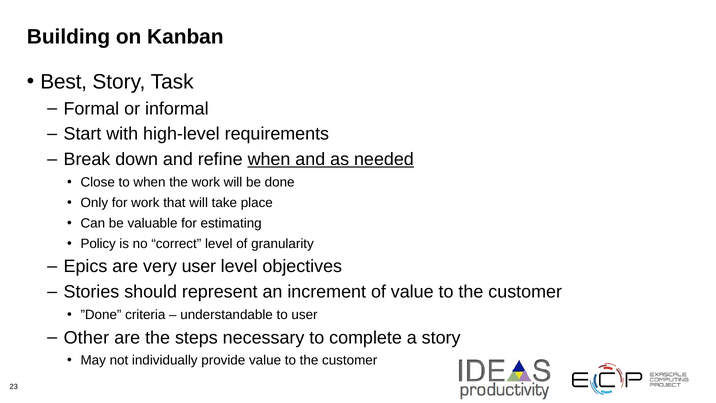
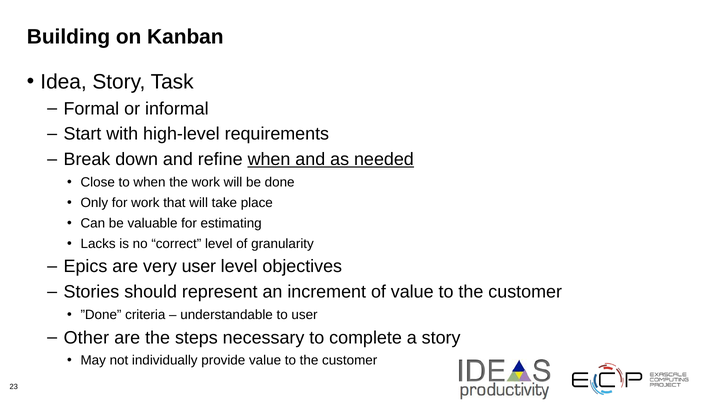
Best: Best -> Idea
Policy: Policy -> Lacks
